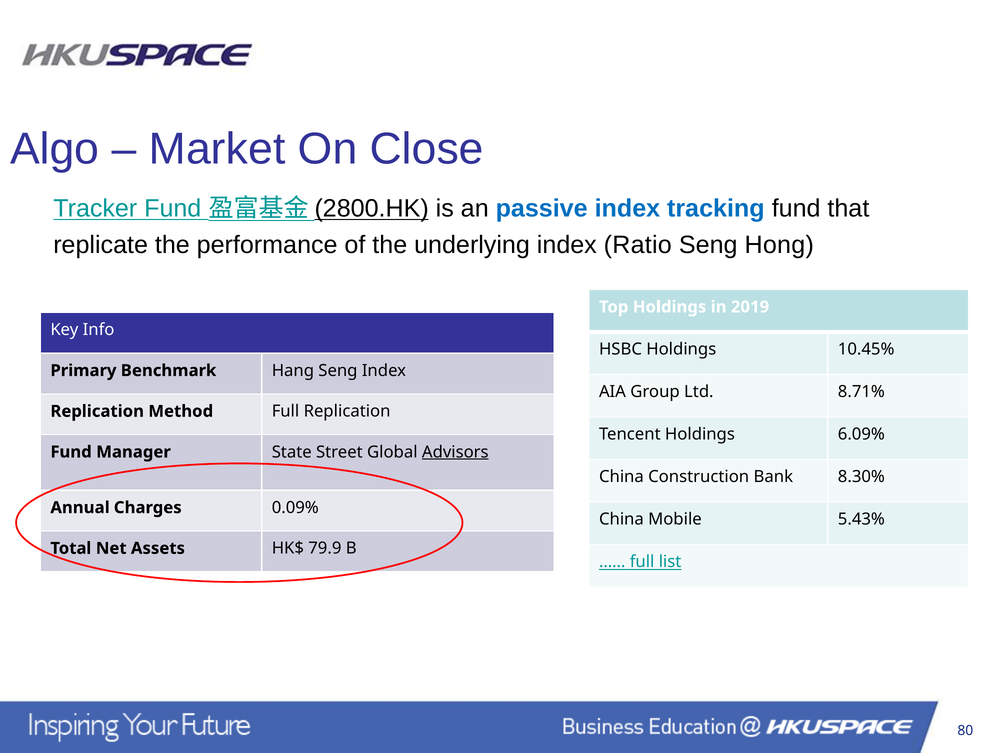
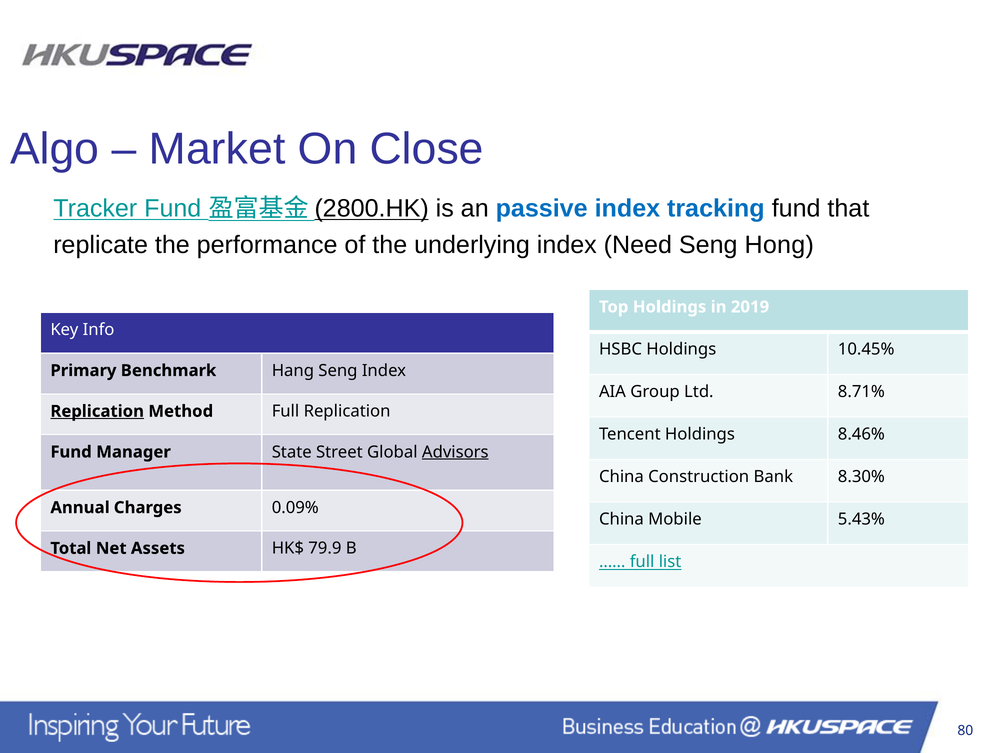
Ratio: Ratio -> Need
Replication at (97, 411) underline: none -> present
6.09%: 6.09% -> 8.46%
